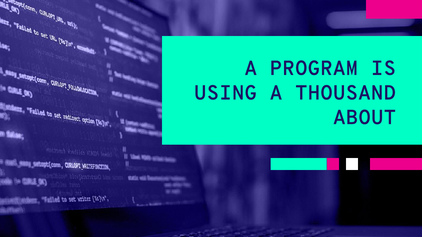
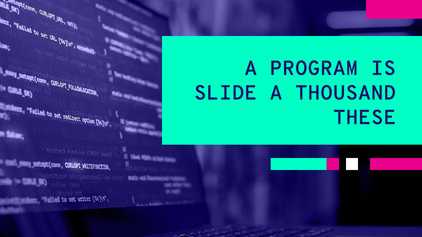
USING: USING -> SLIDE
ABOUT: ABOUT -> THESE
